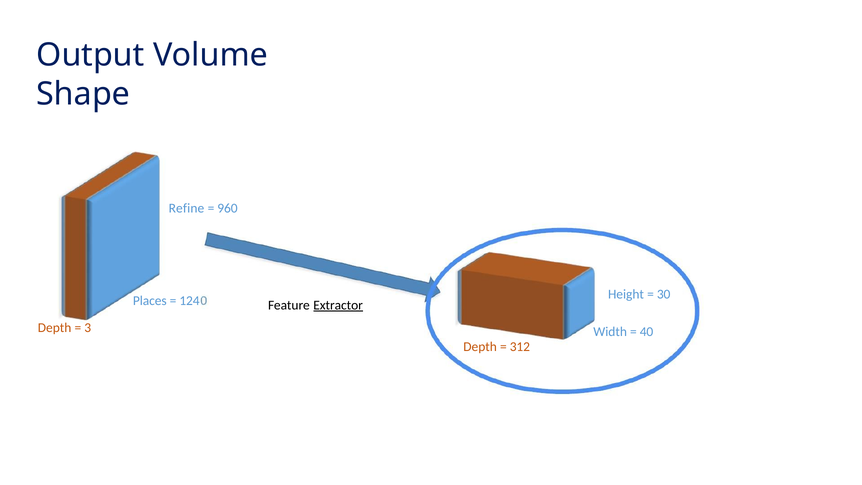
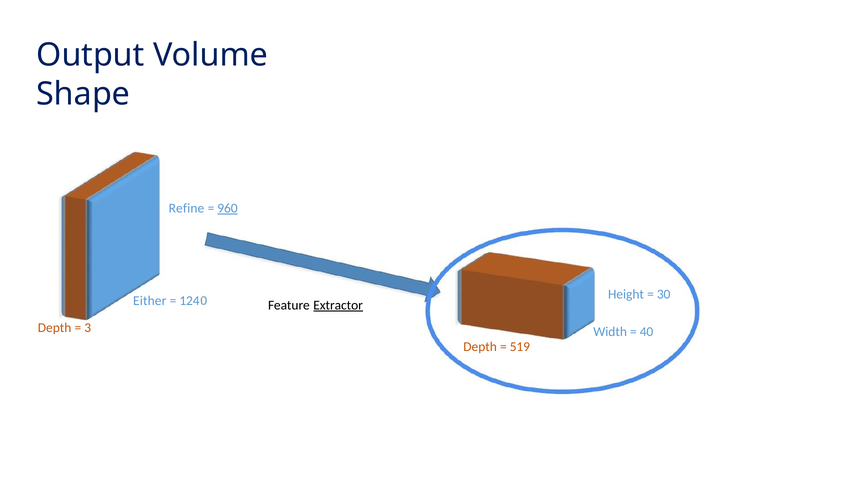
960 underline: none -> present
Places: Places -> Either
312: 312 -> 519
